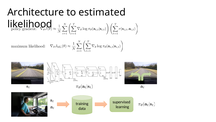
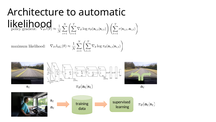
estimated: estimated -> automatic
